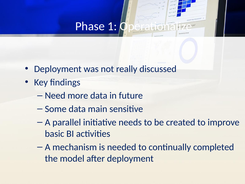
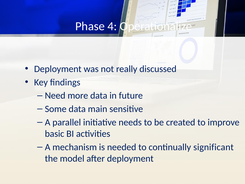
1: 1 -> 4
completed: completed -> significant
